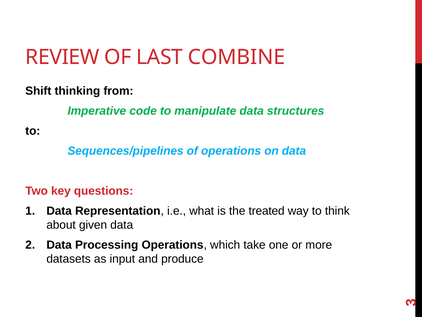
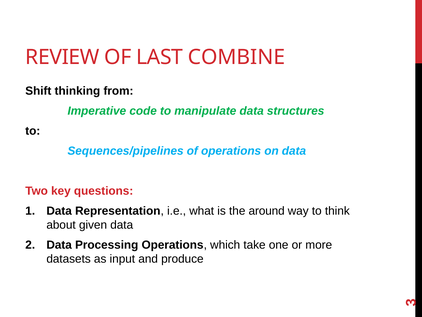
treated: treated -> around
